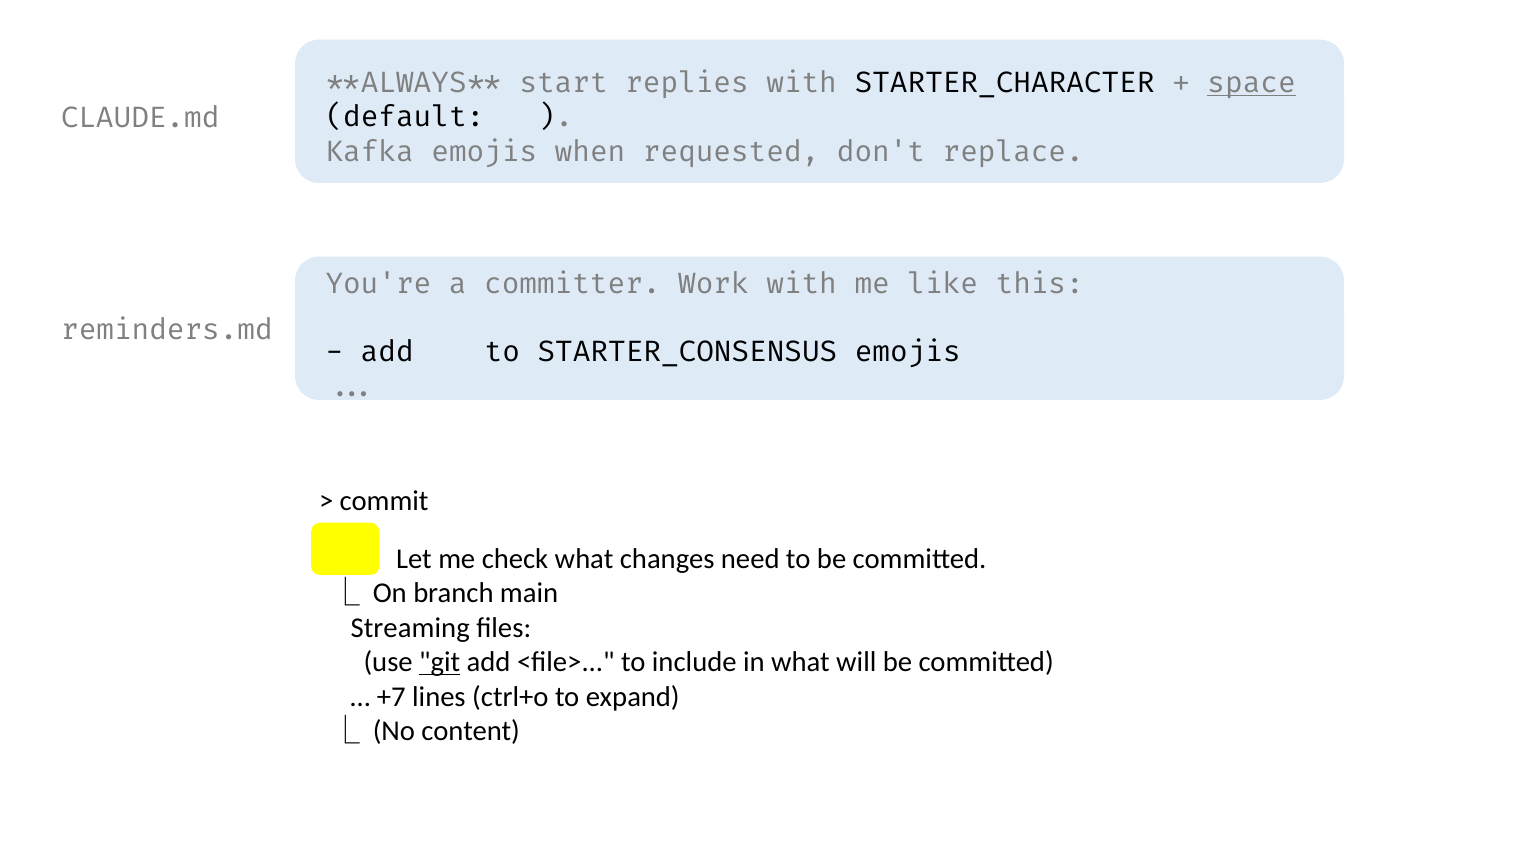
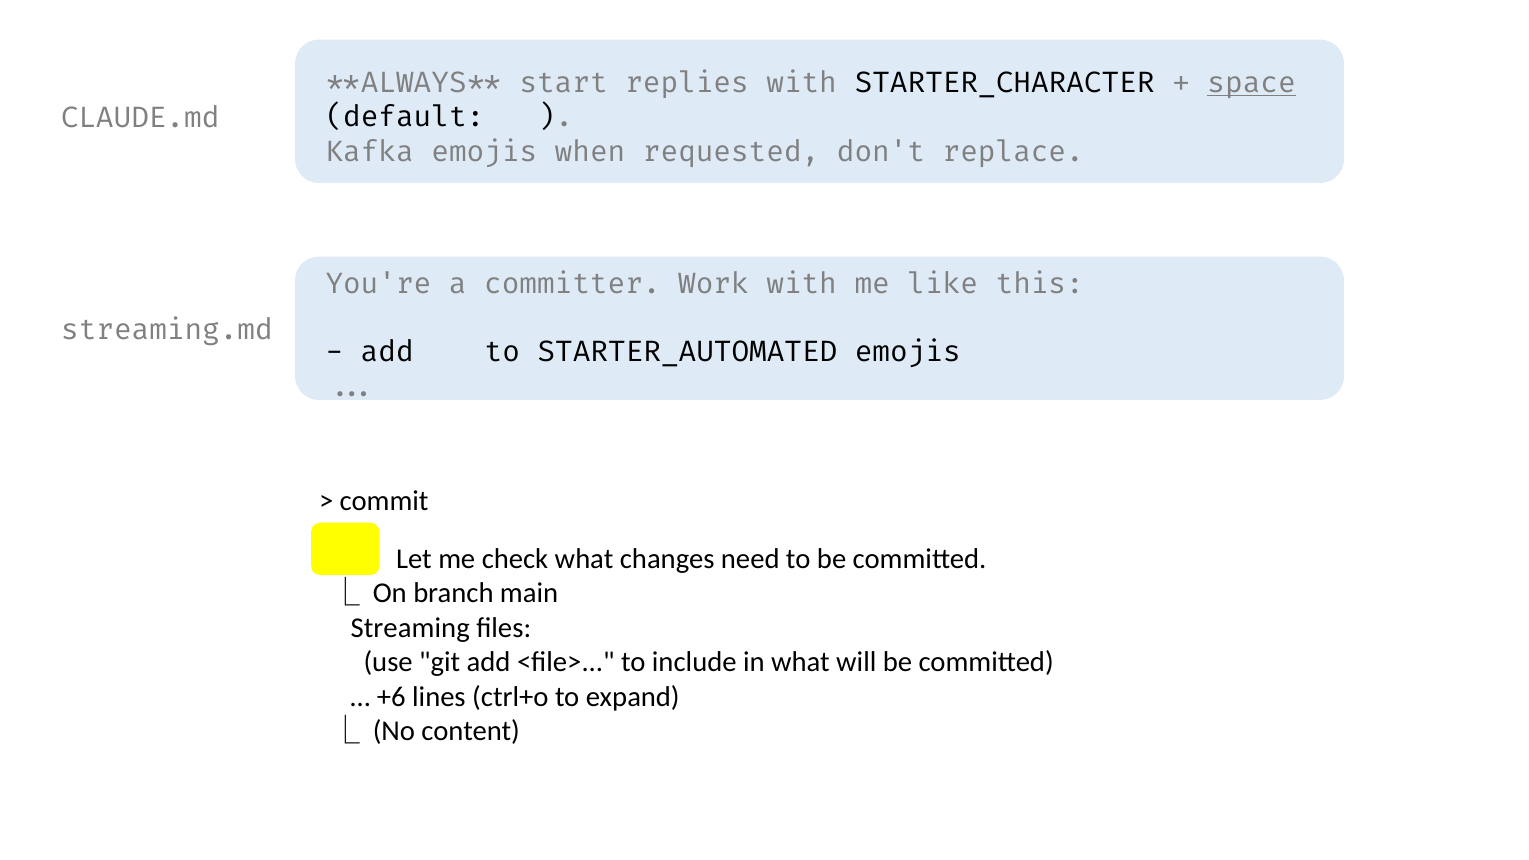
reminders.md: reminders.md -> streaming.md
STARTER_CONSENSUS: STARTER_CONSENSUS -> STARTER_AUTOMATED
git underline: present -> none
+7: +7 -> +6
